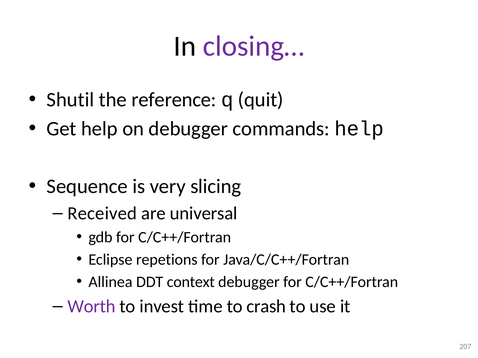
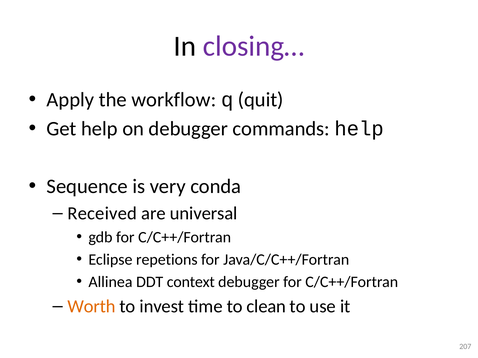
Shutil: Shutil -> Apply
reference: reference -> workflow
slicing: slicing -> conda
Worth colour: purple -> orange
crash: crash -> clean
